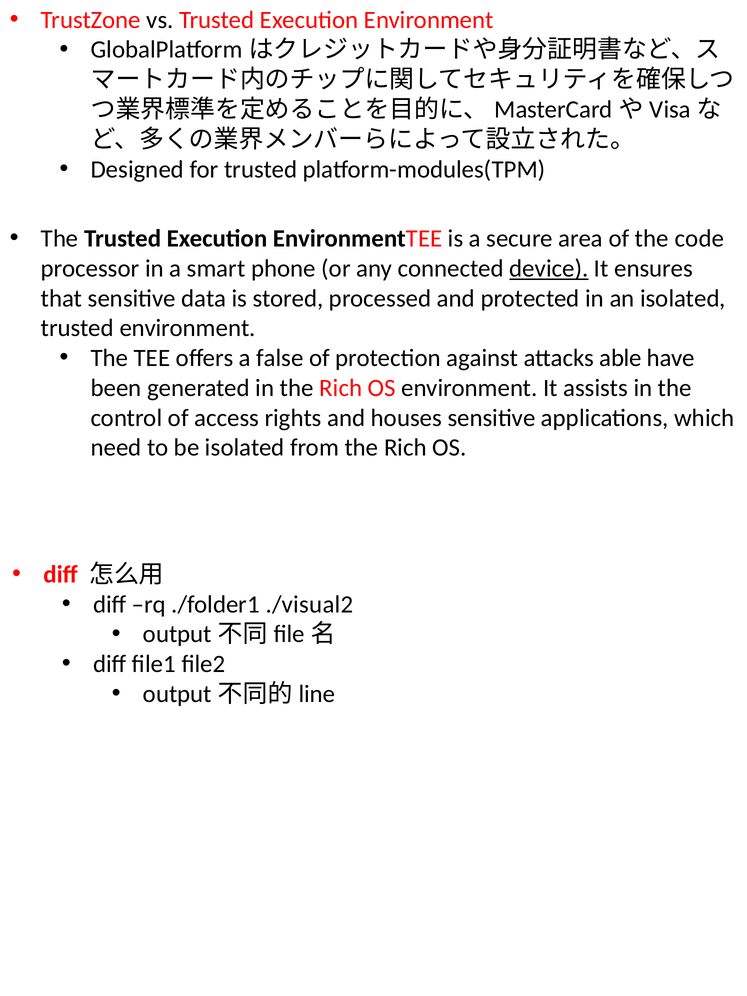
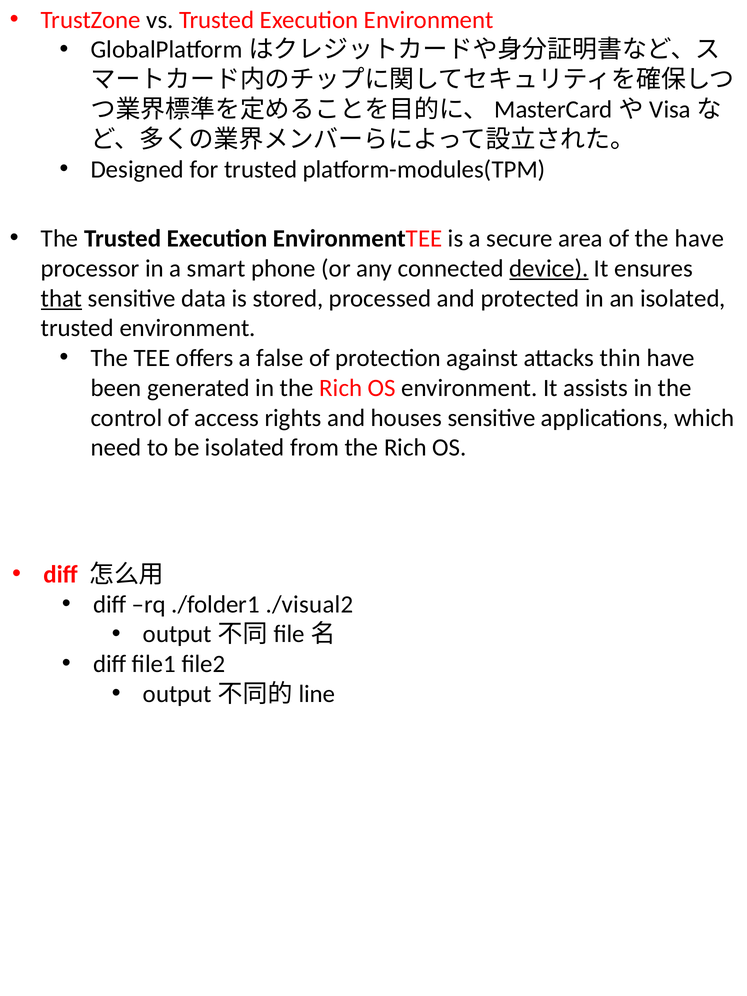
the code: code -> have
that underline: none -> present
able: able -> thin
